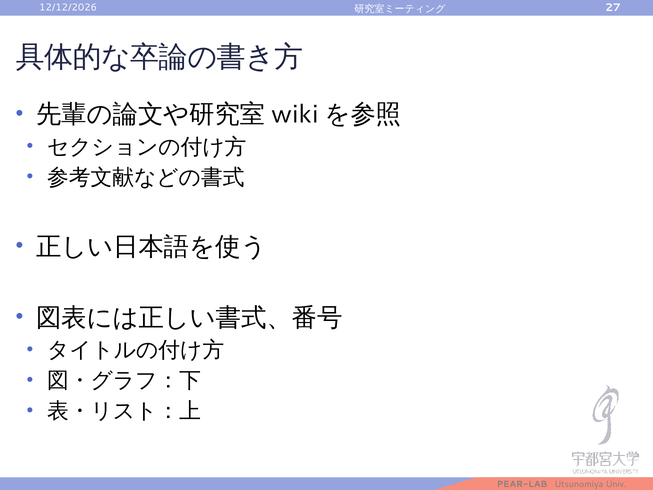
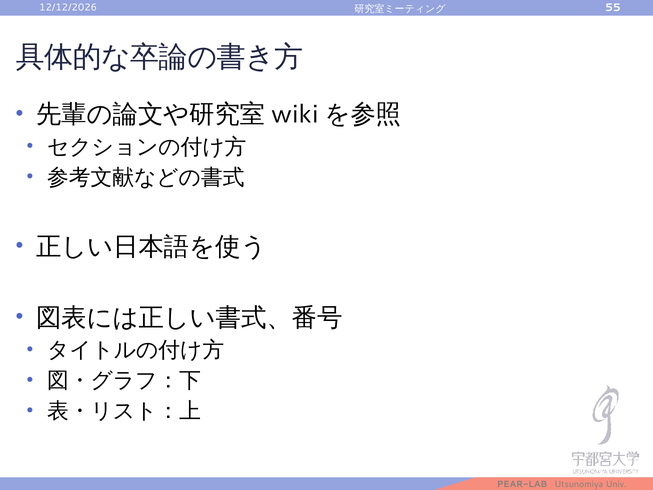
27: 27 -> 55
